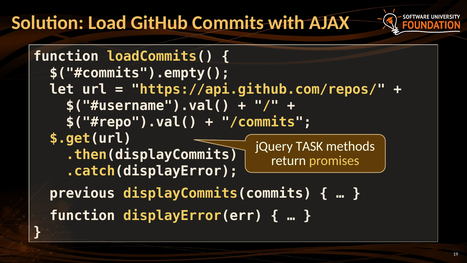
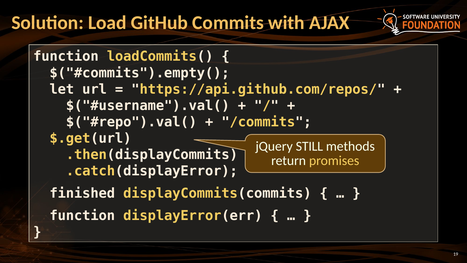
TASK: TASK -> STILL
previous: previous -> finished
